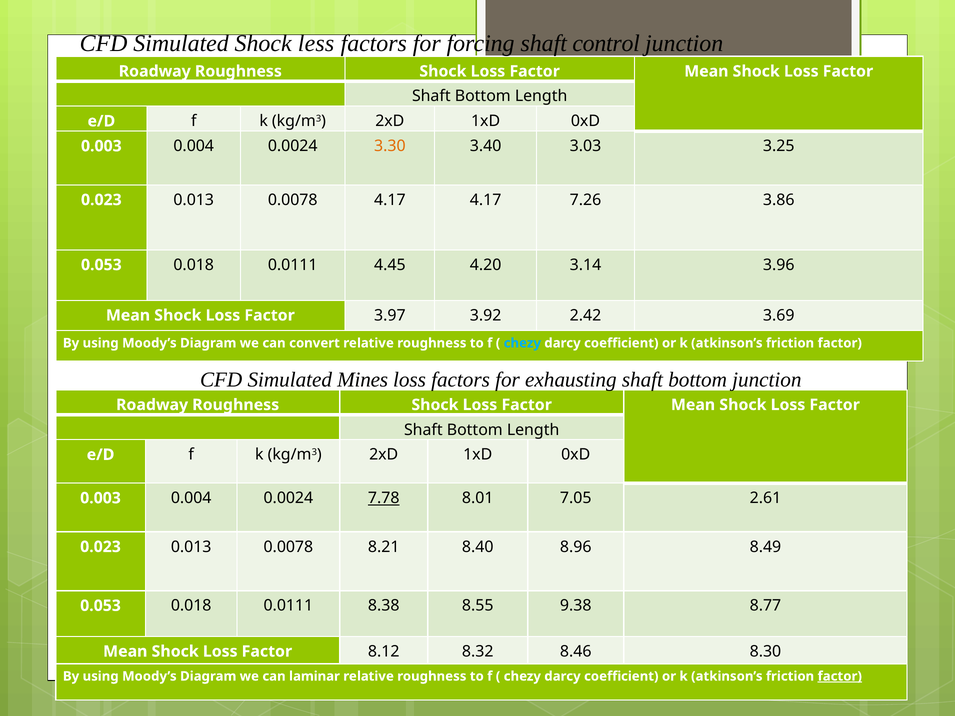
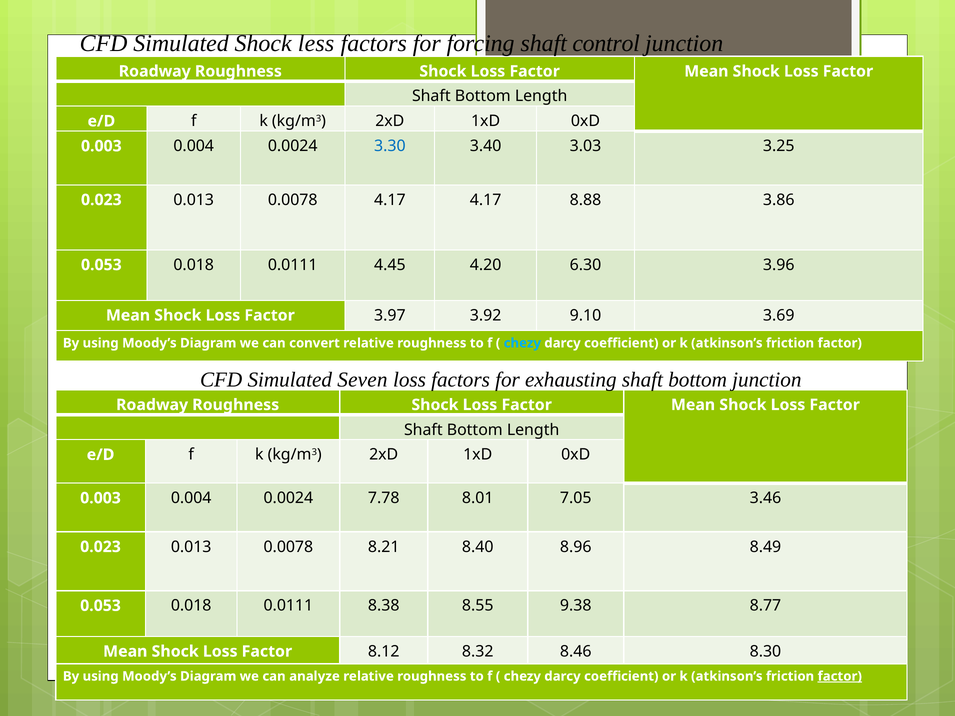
3.30 colour: orange -> blue
7.26: 7.26 -> 8.88
3.14: 3.14 -> 6.30
2.42: 2.42 -> 9.10
Mines: Mines -> Seven
7.78 underline: present -> none
2.61: 2.61 -> 3.46
laminar: laminar -> analyze
